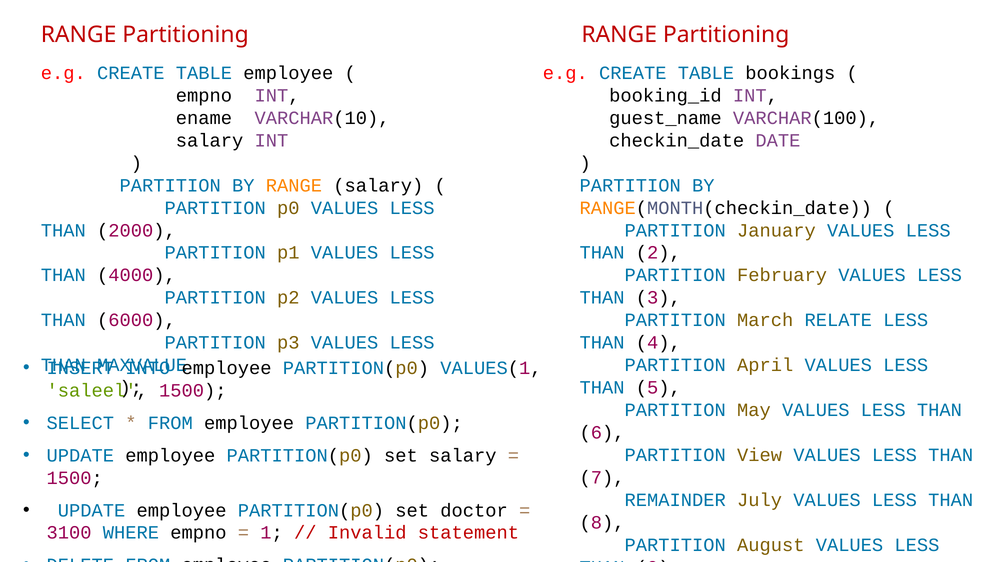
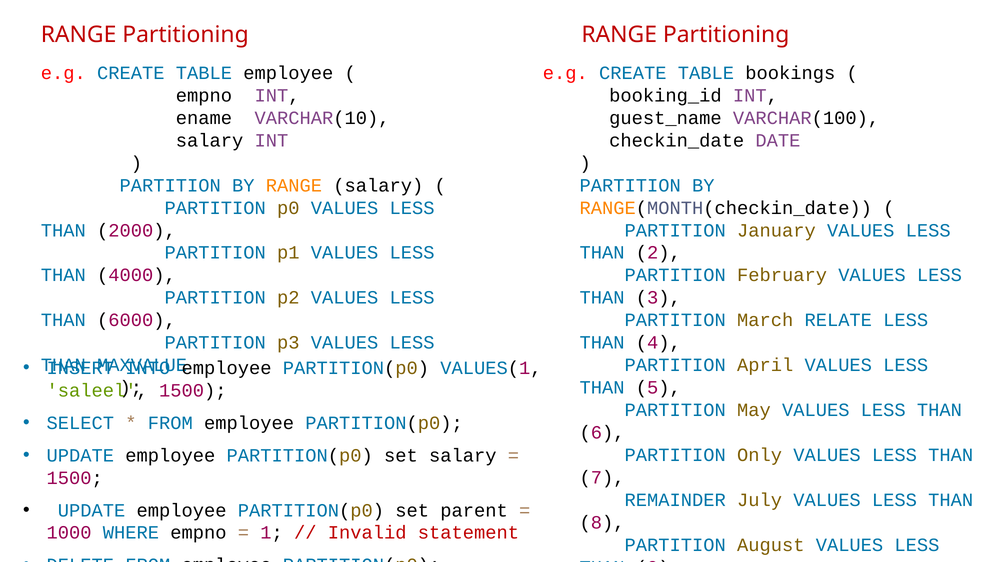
View: View -> Only
doctor: doctor -> parent
3100: 3100 -> 1000
